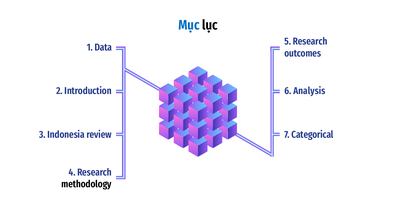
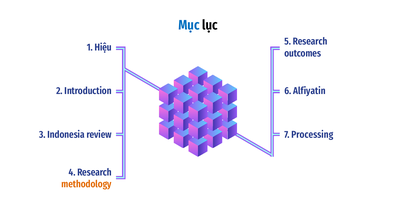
Data: Data -> Hiệu
Analysis: Analysis -> Alfiyatin
Categorical: Categorical -> Processing
methodology colour: black -> orange
